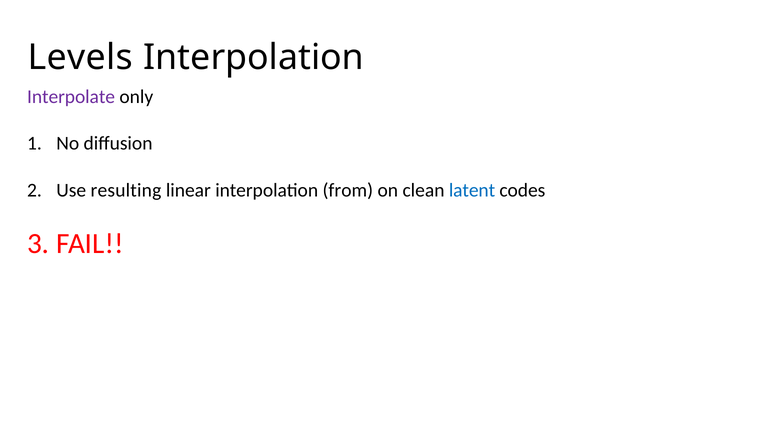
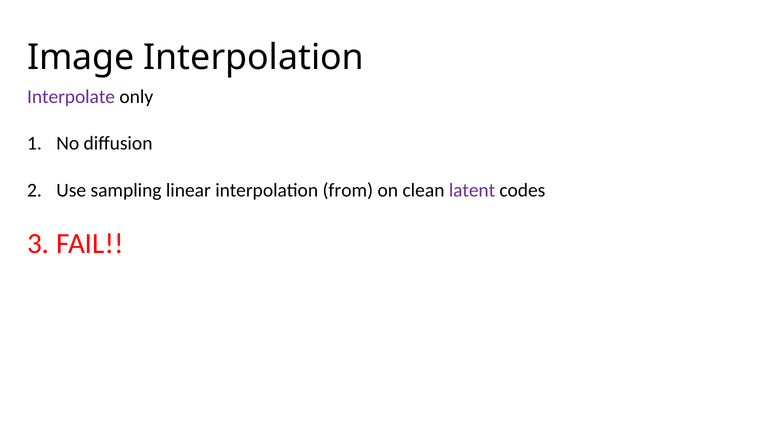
Levels: Levels -> Image
resulting: resulting -> sampling
latent colour: blue -> purple
